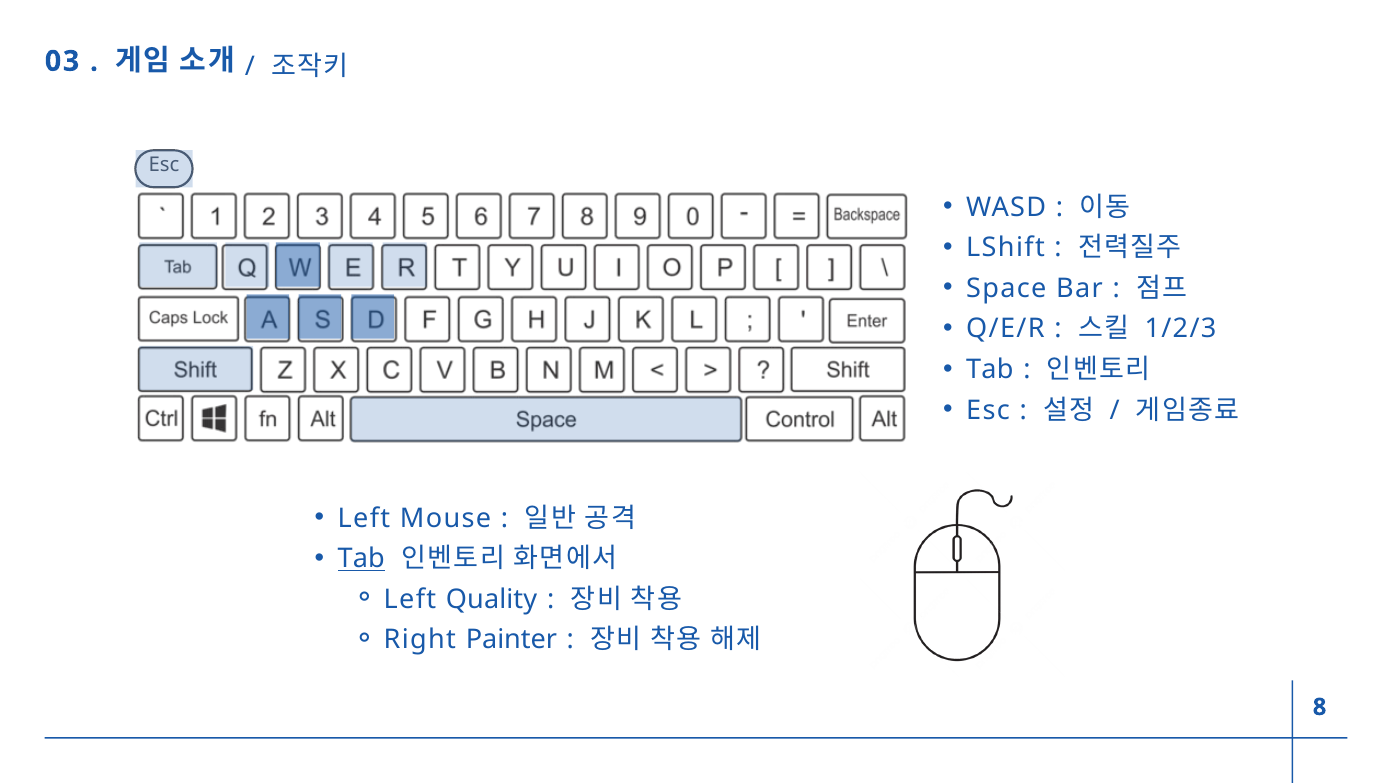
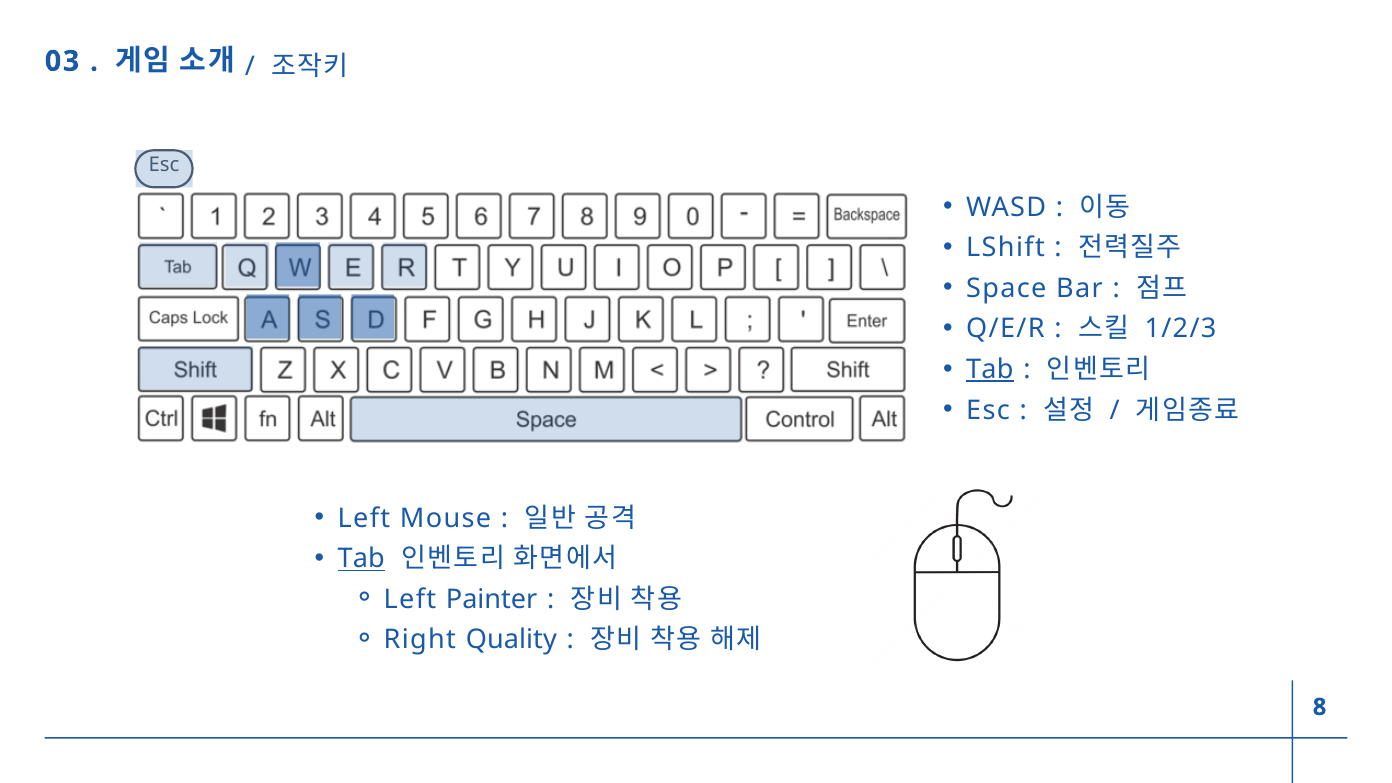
Tab at (990, 370) underline: none -> present
Quality: Quality -> Painter
Painter: Painter -> Quality
